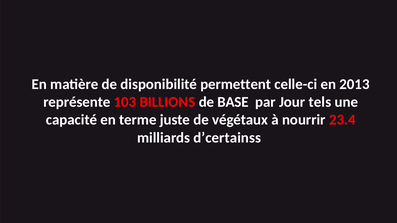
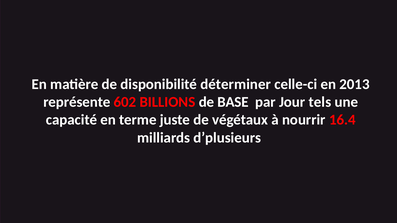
permettent: permettent -> déterminer
103: 103 -> 602
23.4: 23.4 -> 16.4
d’certainss: d’certainss -> d’plusieurs
